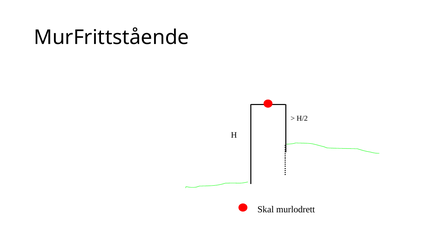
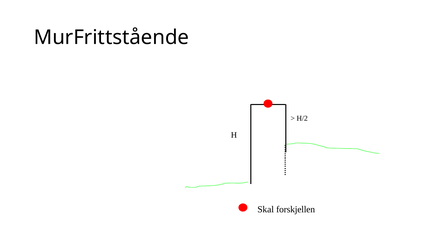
murlodrett: murlodrett -> forskjellen
